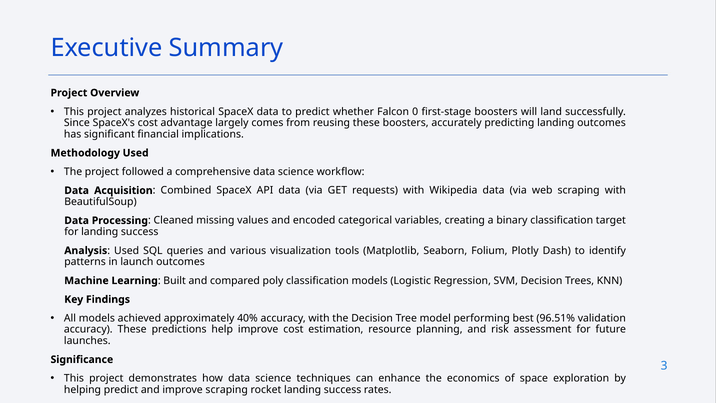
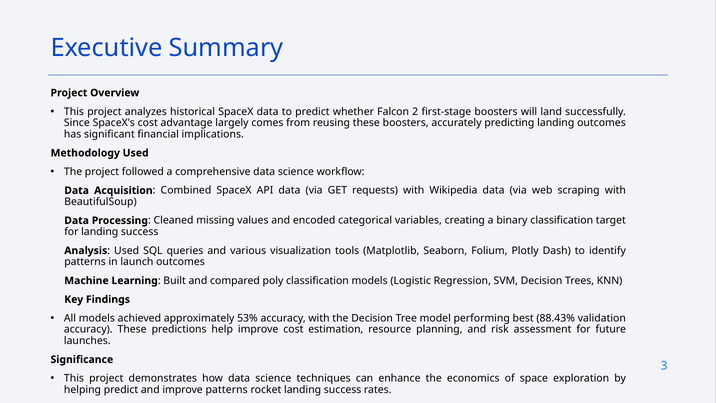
0: 0 -> 2
40%: 40% -> 53%
96.51%: 96.51% -> 88.43%
improve scraping: scraping -> patterns
